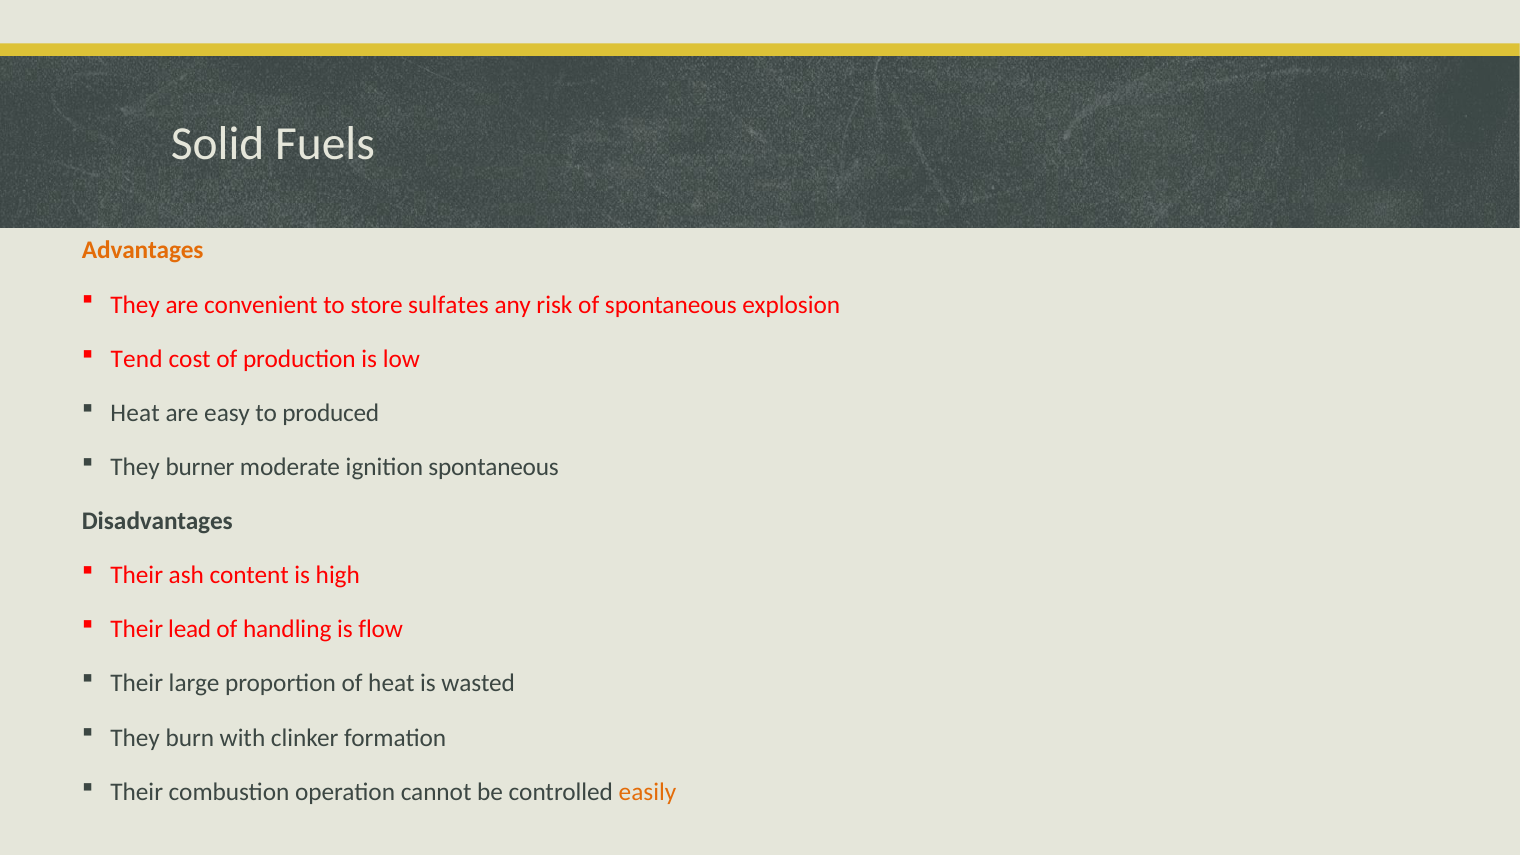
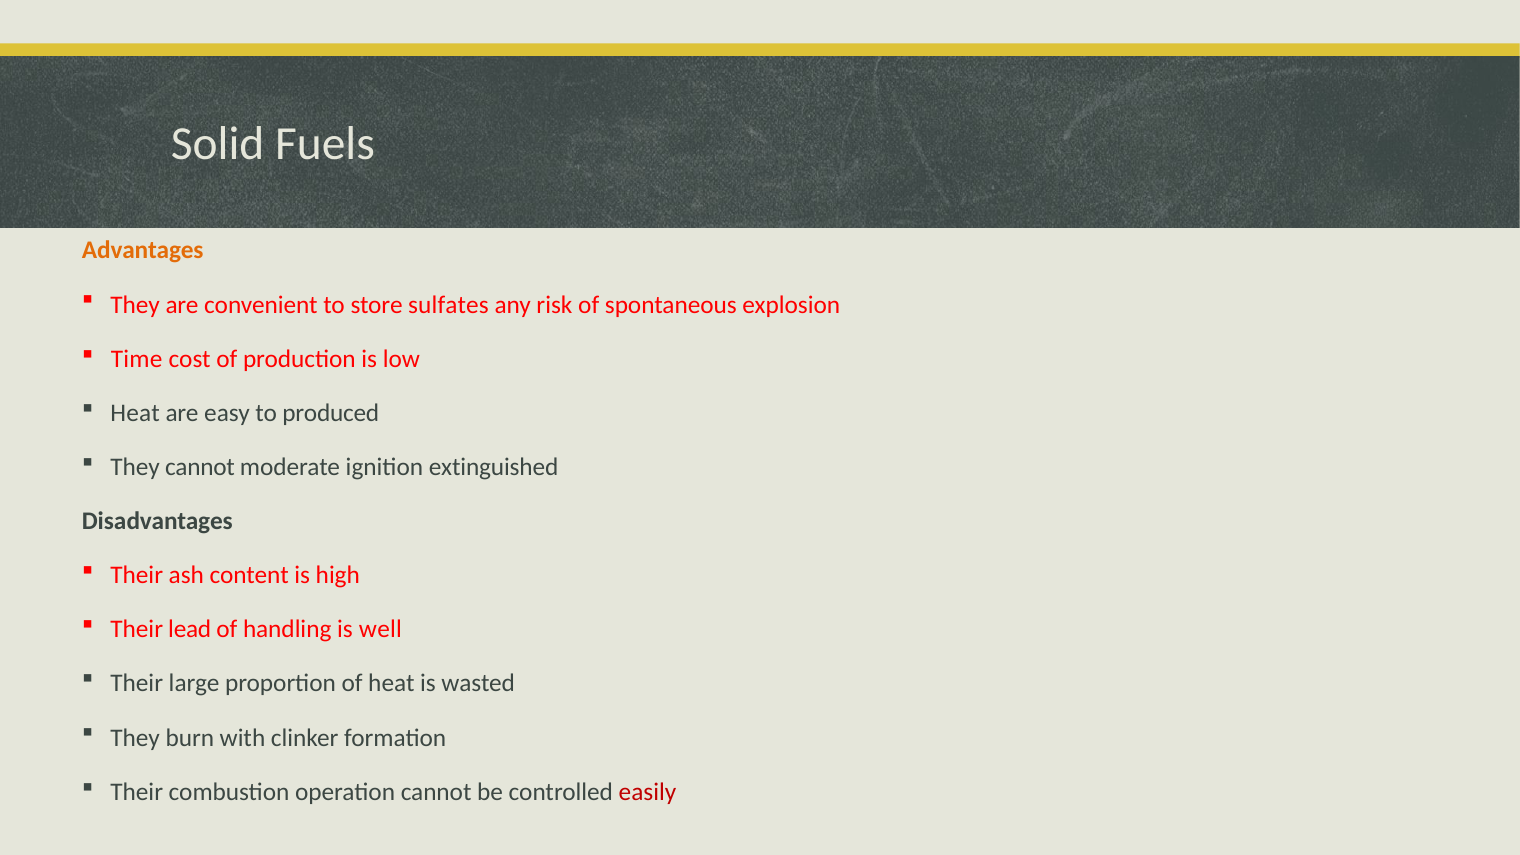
Tend: Tend -> Time
They burner: burner -> cannot
ignition spontaneous: spontaneous -> extinguished
flow: flow -> well
easily colour: orange -> red
